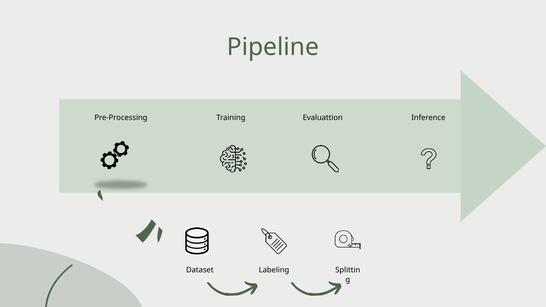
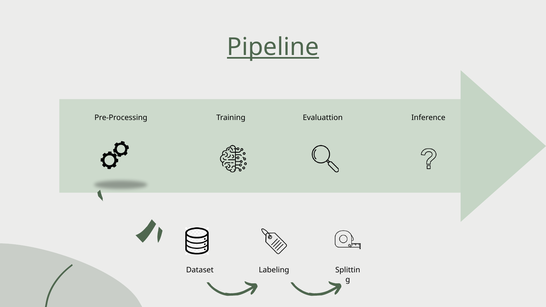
Pipeline underline: none -> present
